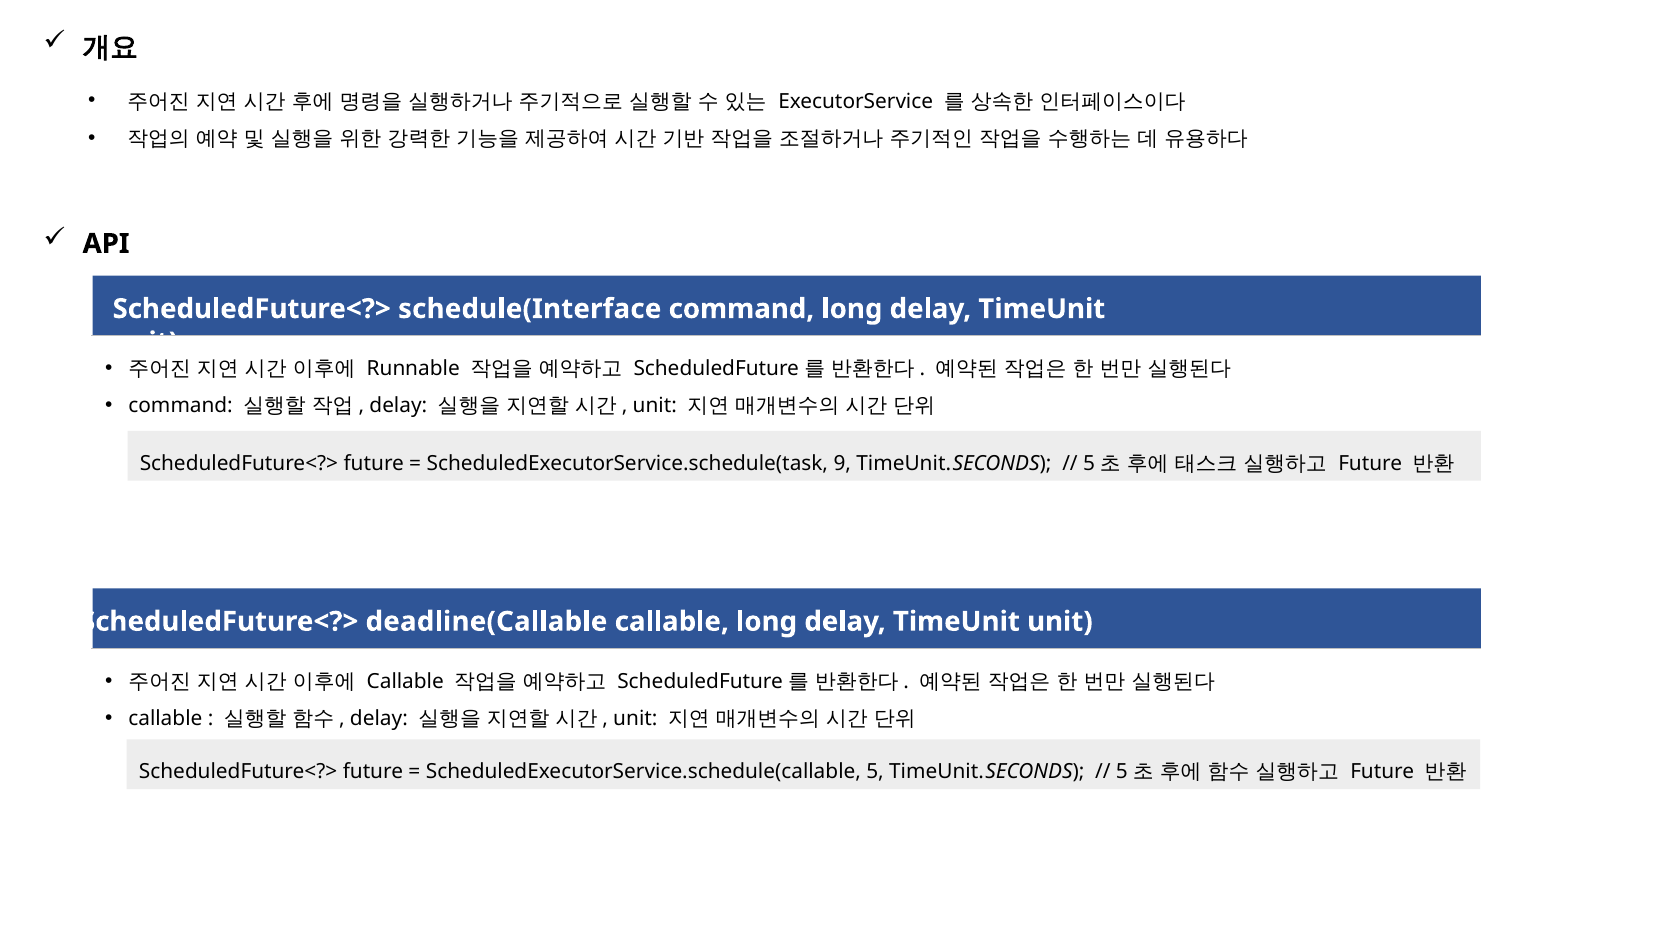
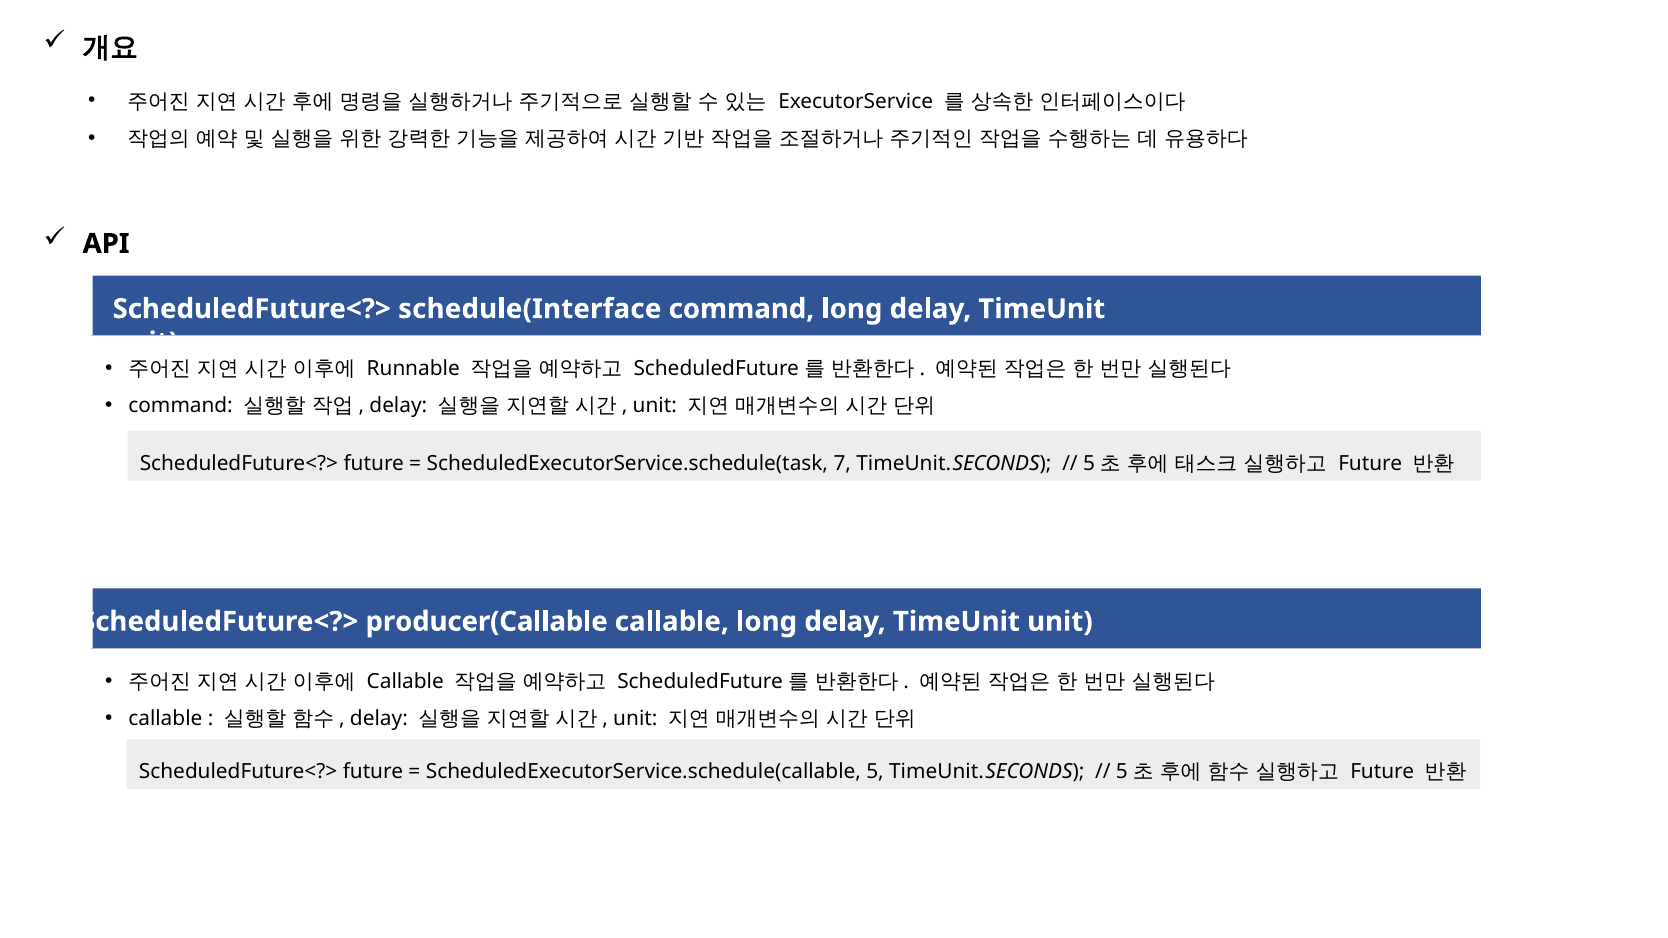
9: 9 -> 7
deadline(Callable: deadline(Callable -> producer(Callable
